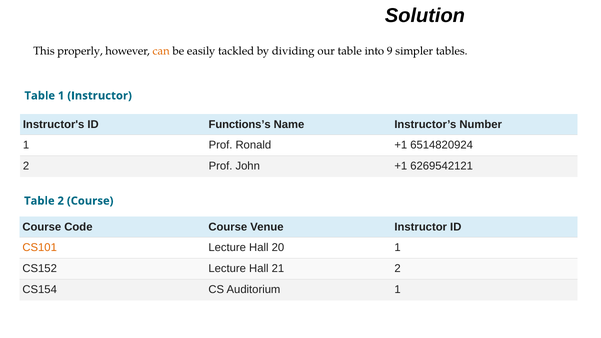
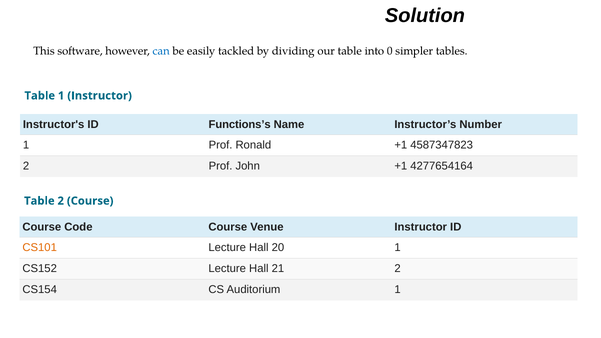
properly: properly -> software
can colour: orange -> blue
9: 9 -> 0
6514820924: 6514820924 -> 4587347823
6269542121: 6269542121 -> 4277654164
